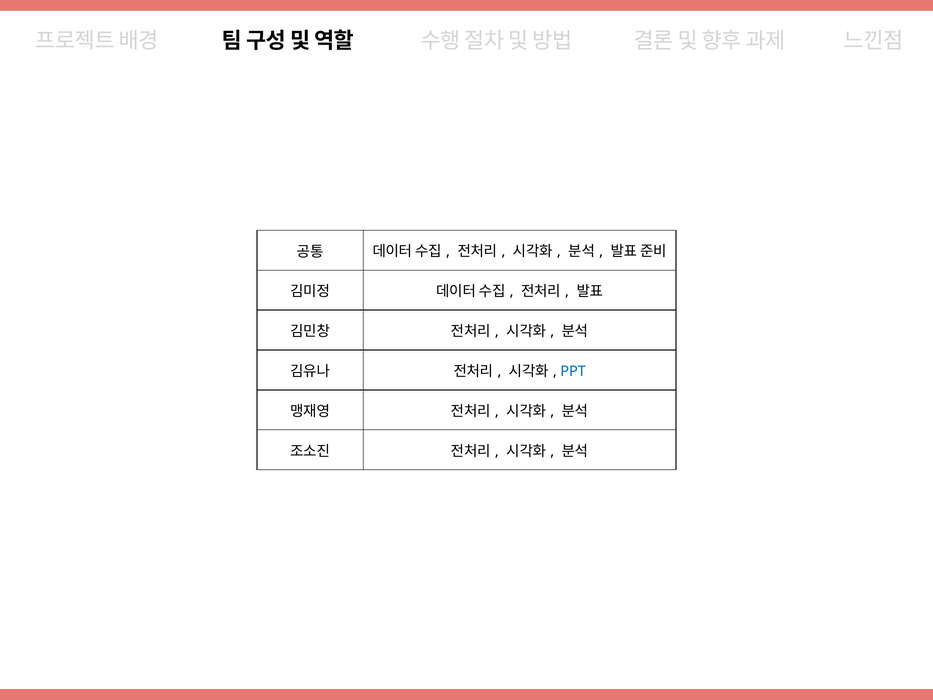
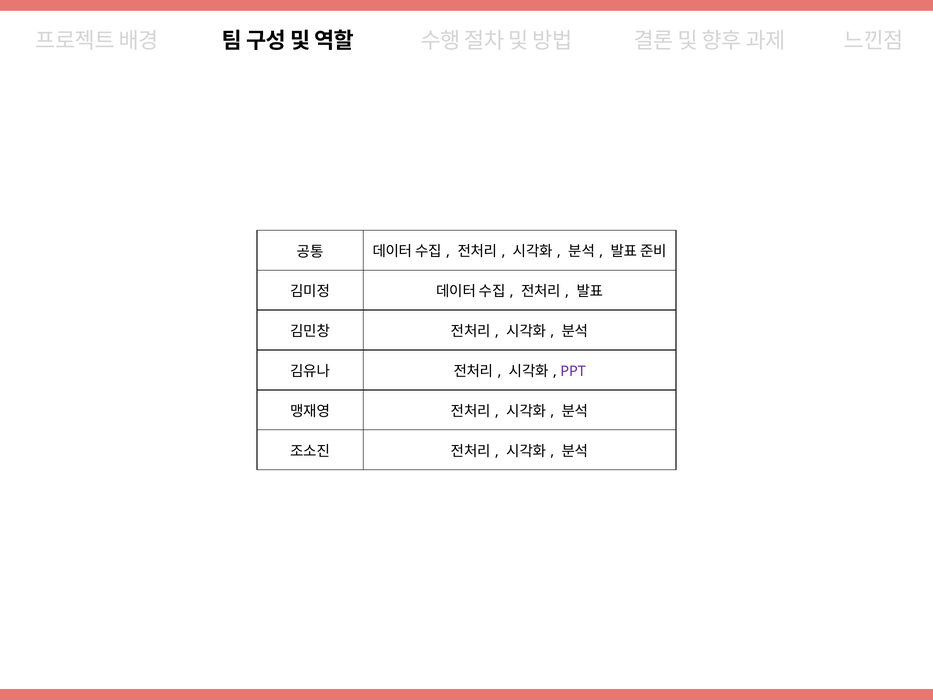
PPT colour: blue -> purple
